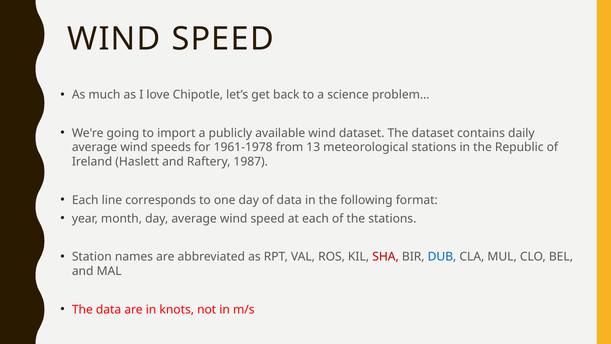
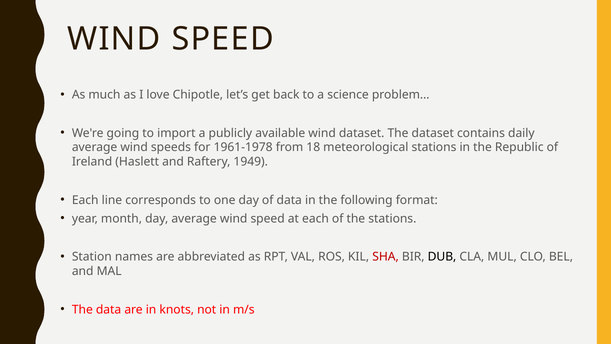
13: 13 -> 18
1987: 1987 -> 1949
DUB colour: blue -> black
